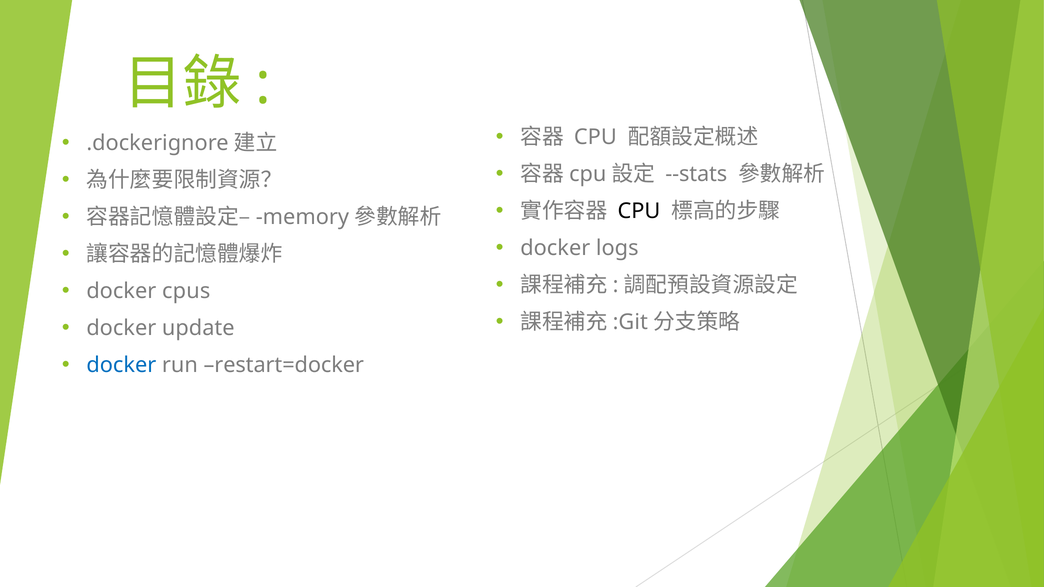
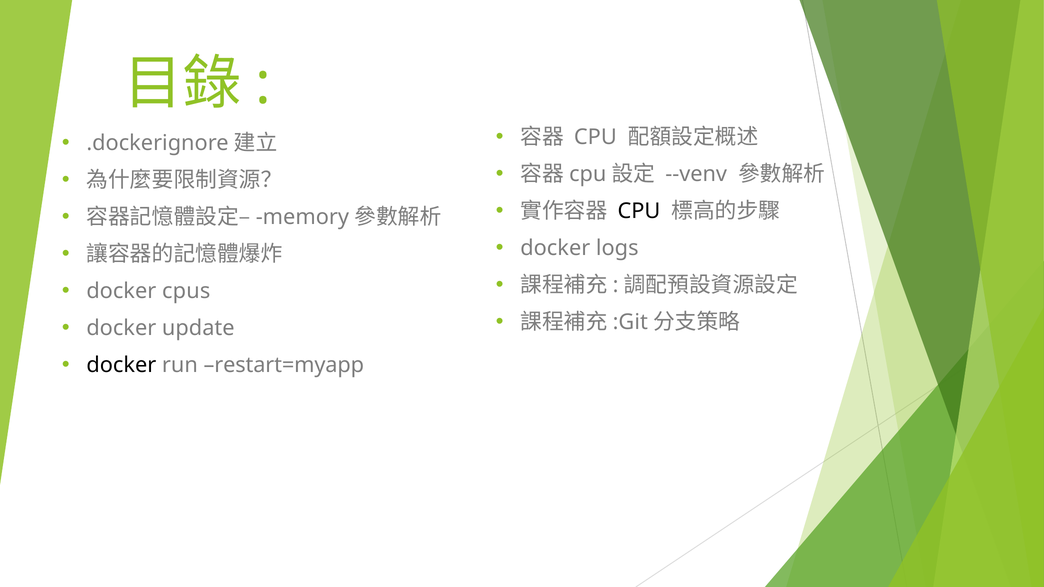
--stats: --stats -> --venv
docker at (121, 365) colour: blue -> black
restart=docker: restart=docker -> restart=myapp
